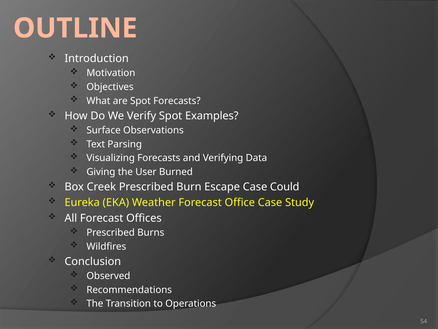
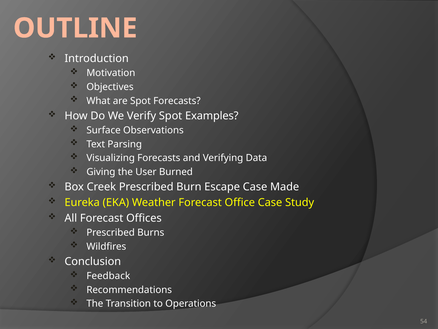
Could: Could -> Made
Observed: Observed -> Feedback
